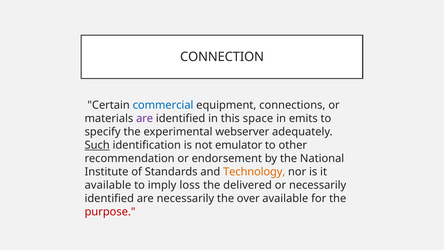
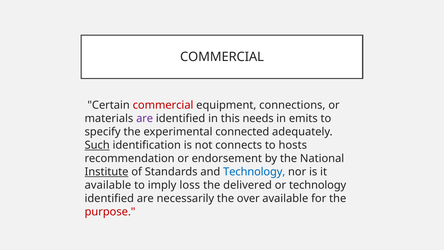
CONNECTION at (222, 57): CONNECTION -> COMMERCIAL
commercial at (163, 105) colour: blue -> red
space: space -> needs
webserver: webserver -> connected
emulator: emulator -> connects
other: other -> hosts
Institute underline: none -> present
Technology at (254, 172) colour: orange -> blue
or necessarily: necessarily -> technology
